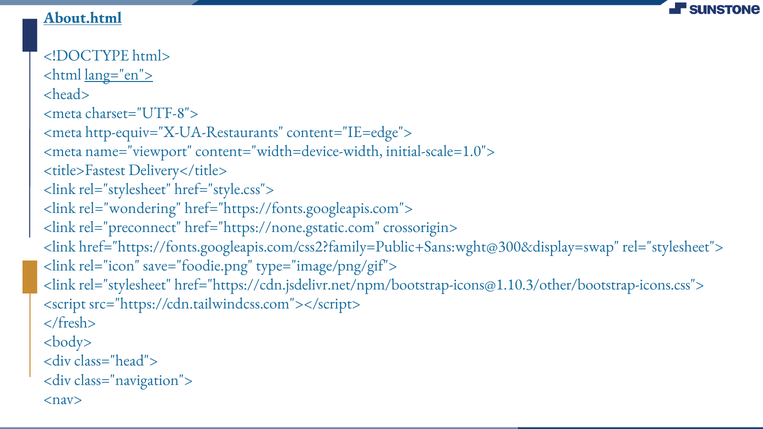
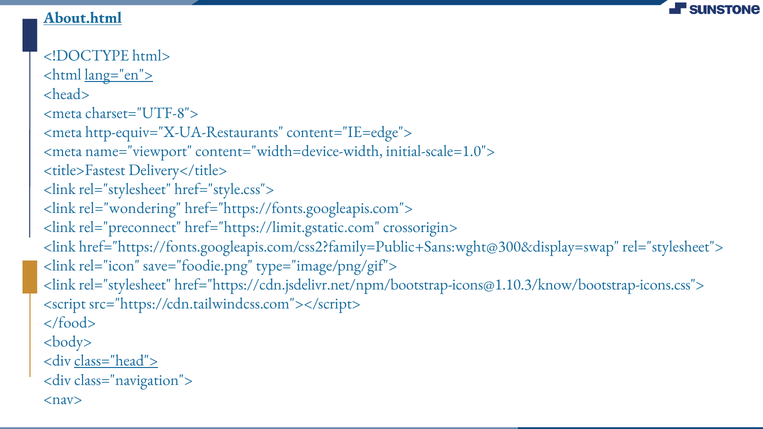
href="https://none.gstatic.com: href="https://none.gstatic.com -> href="https://limit.gstatic.com
href="https://cdn.jsdelivr.net/npm/bootstrap-icons@1.10.3/other/bootstrap-icons.css">: href="https://cdn.jsdelivr.net/npm/bootstrap-icons@1.10.3/other/bootstrap-icons.css"> -> href="https://cdn.jsdelivr.net/npm/bootstrap-icons@1.10.3/know/bootstrap-icons.css">
</fresh>: </fresh> -> </food>
class="head"> underline: none -> present
